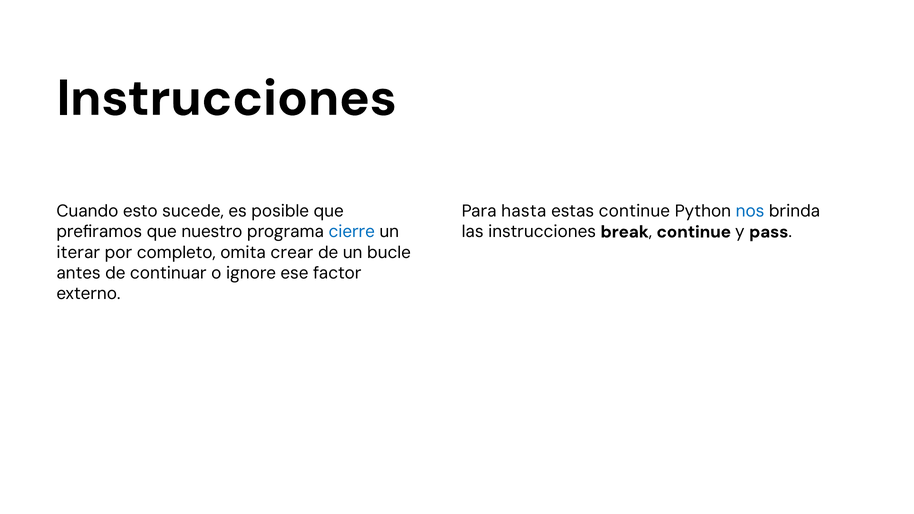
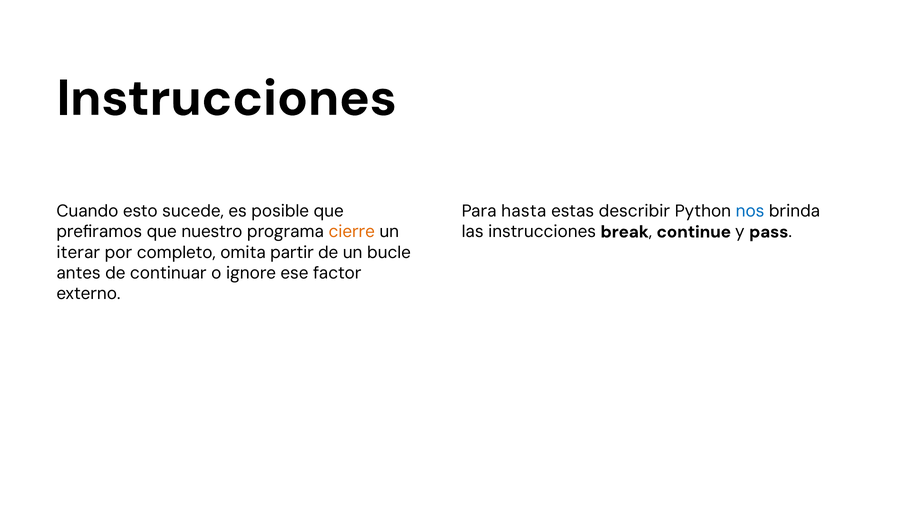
estas continue: continue -> describir
cierre colour: blue -> orange
crear: crear -> partir
